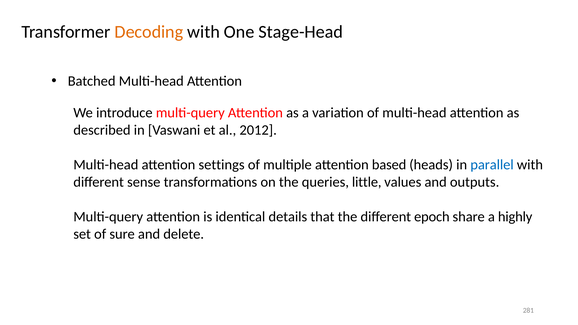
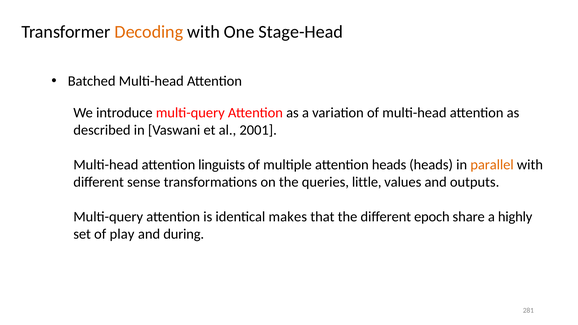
2012: 2012 -> 2001
settings: settings -> linguists
attention based: based -> heads
parallel colour: blue -> orange
details: details -> makes
sure: sure -> play
delete: delete -> during
